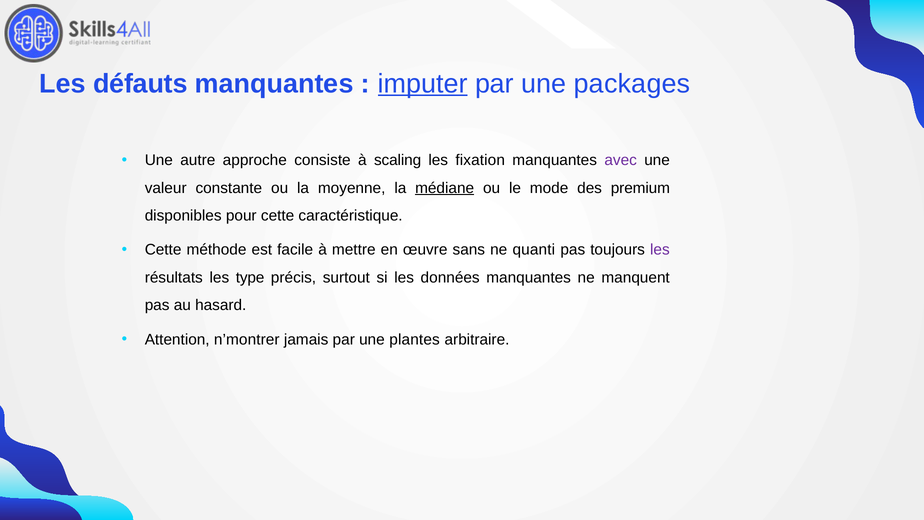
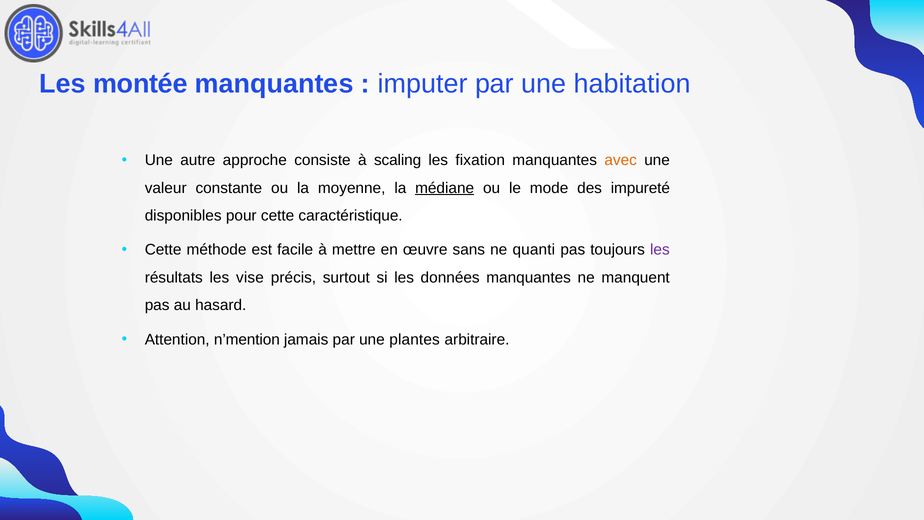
défauts: défauts -> montée
imputer underline: present -> none
packages: packages -> habitation
avec colour: purple -> orange
premium: premium -> impureté
type: type -> vise
n’montrer: n’montrer -> n’mention
